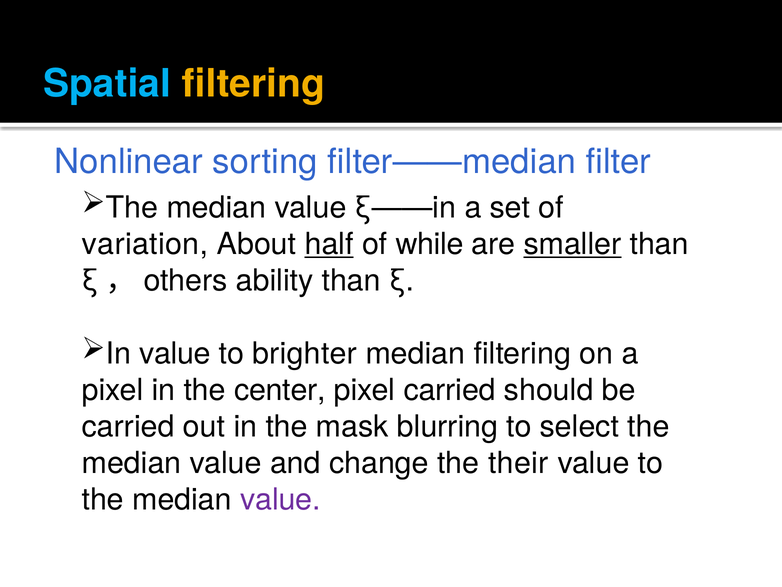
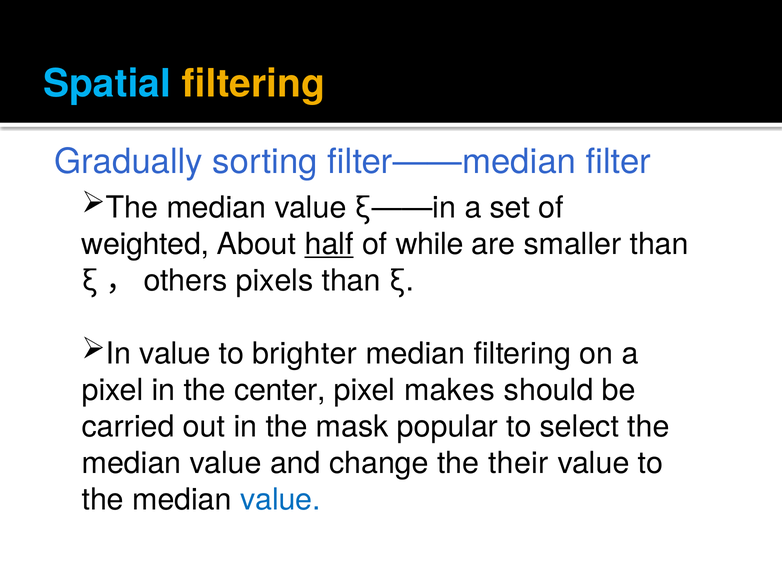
Nonlinear: Nonlinear -> Gradually
variation: variation -> weighted
smaller underline: present -> none
ability: ability -> pixels
pixel carried: carried -> makes
blurring: blurring -> popular
value at (280, 499) colour: purple -> blue
